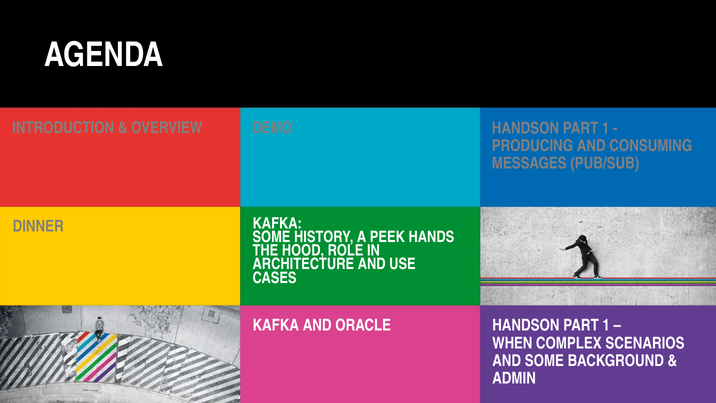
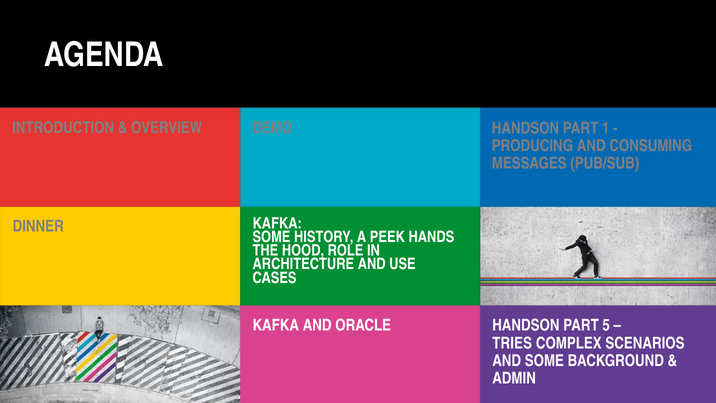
ORACLE HANDSON PART 1: 1 -> 5
WHEN: WHEN -> TRIES
